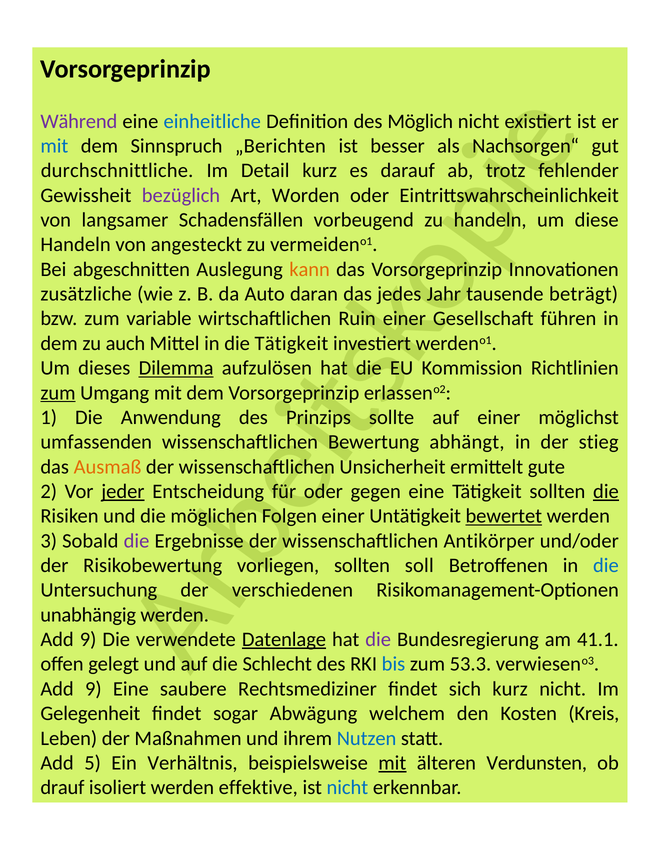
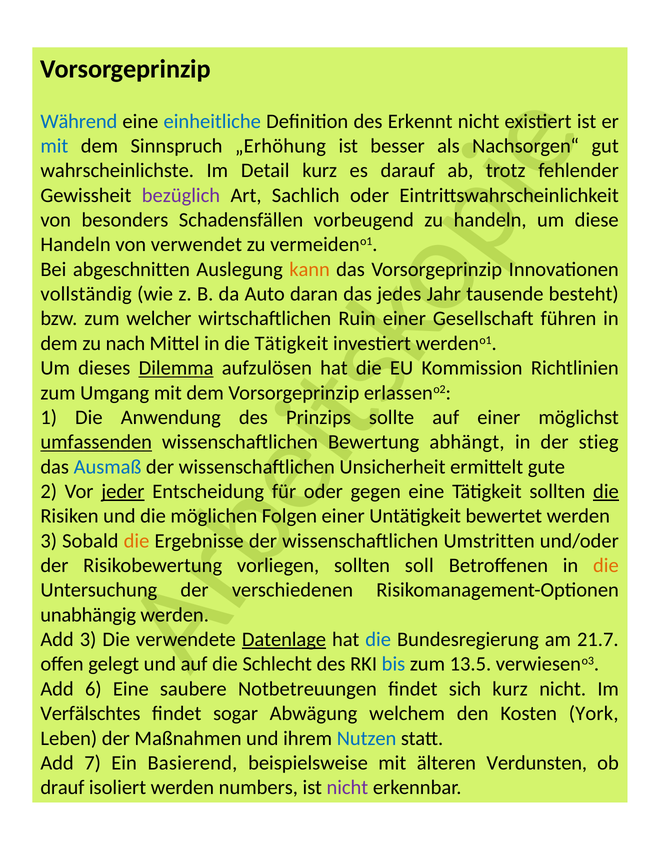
Während colour: purple -> blue
Möglich: Möglich -> Erkennt
„Berichten: „Berichten -> „Erhöhung
durchschnittliche: durchschnittliche -> wahrscheinlichste
Worden: Worden -> Sachlich
langsamer: langsamer -> besonders
angesteckt: angesteckt -> verwendet
zusätzliche: zusätzliche -> vollständig
beträgt: beträgt -> besteht
variable: variable -> welcher
auch: auch -> nach
zum at (58, 392) underline: present -> none
umfassenden underline: none -> present
Ausmaß colour: orange -> blue
bewertet underline: present -> none
die at (137, 540) colour: purple -> orange
Antikörper: Antikörper -> Umstritten
die at (606, 565) colour: blue -> orange
9 at (88, 639): 9 -> 3
die at (378, 639) colour: purple -> blue
41.1: 41.1 -> 21.7
53.3: 53.3 -> 13.5
9 at (93, 688): 9 -> 6
Rechtsmediziner: Rechtsmediziner -> Notbetreuungen
Gelegenheit: Gelegenheit -> Verfälschtes
Kreis: Kreis -> York
5: 5 -> 7
Verhältnis: Verhältnis -> Basierend
mit at (392, 762) underline: present -> none
effektive: effektive -> numbers
nicht at (347, 787) colour: blue -> purple
